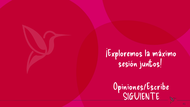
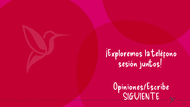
máximo: máximo -> teléfono
